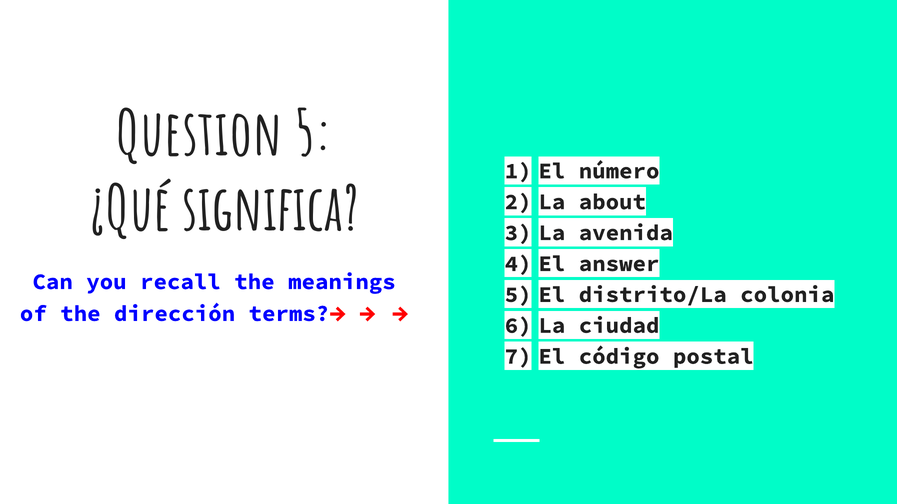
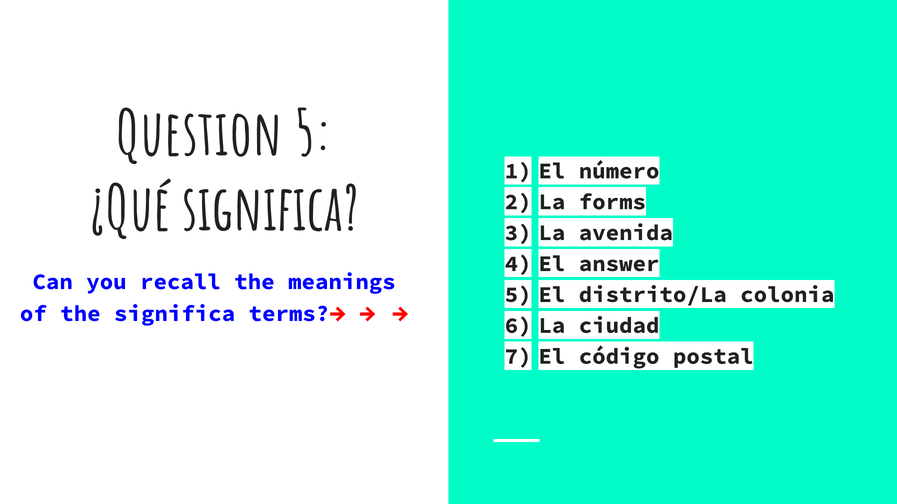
about: about -> forms
the dirección: dirección -> significa
